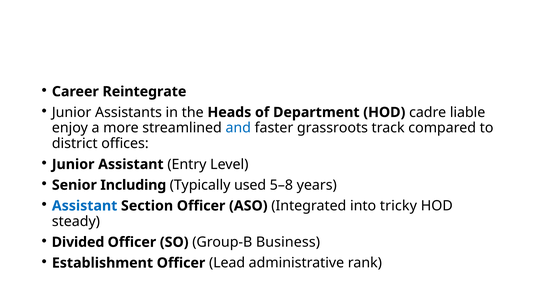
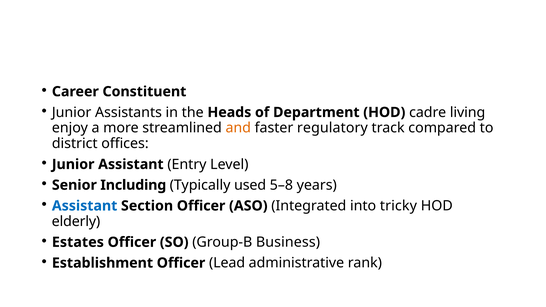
Reintegrate: Reintegrate -> Constituent
liable: liable -> living
and colour: blue -> orange
grassroots: grassroots -> regulatory
steady: steady -> elderly
Divided: Divided -> Estates
